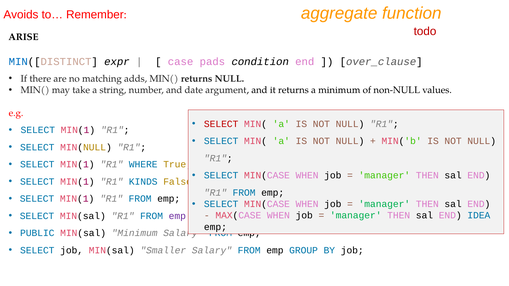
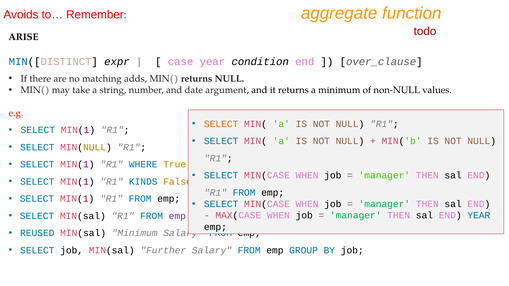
case pads: pads -> year
SELECT at (221, 124) colour: red -> orange
END IDEA: IDEA -> YEAR
PUBLIC: PUBLIC -> REUSED
Smaller: Smaller -> Further
